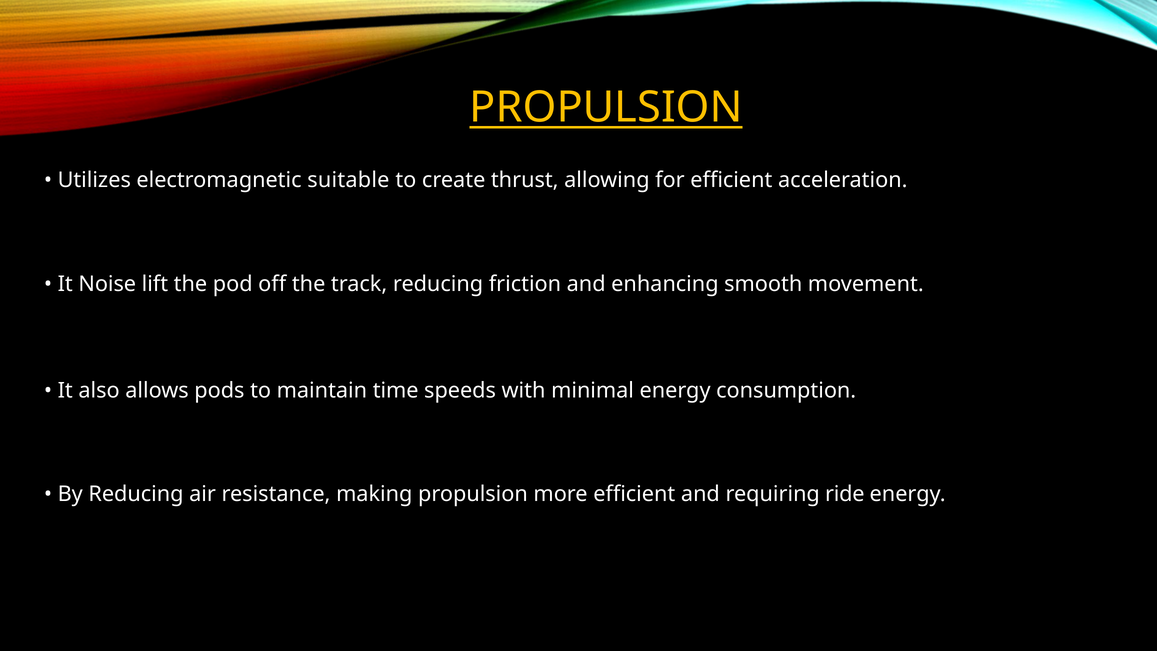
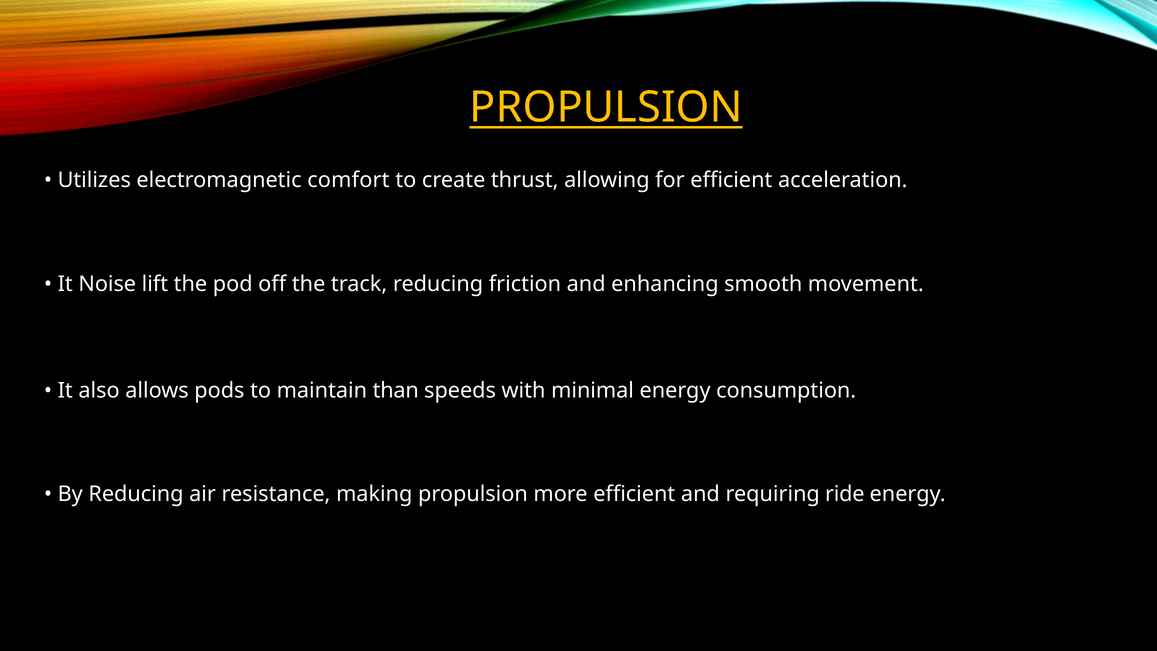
suitable: suitable -> comfort
time: time -> than
